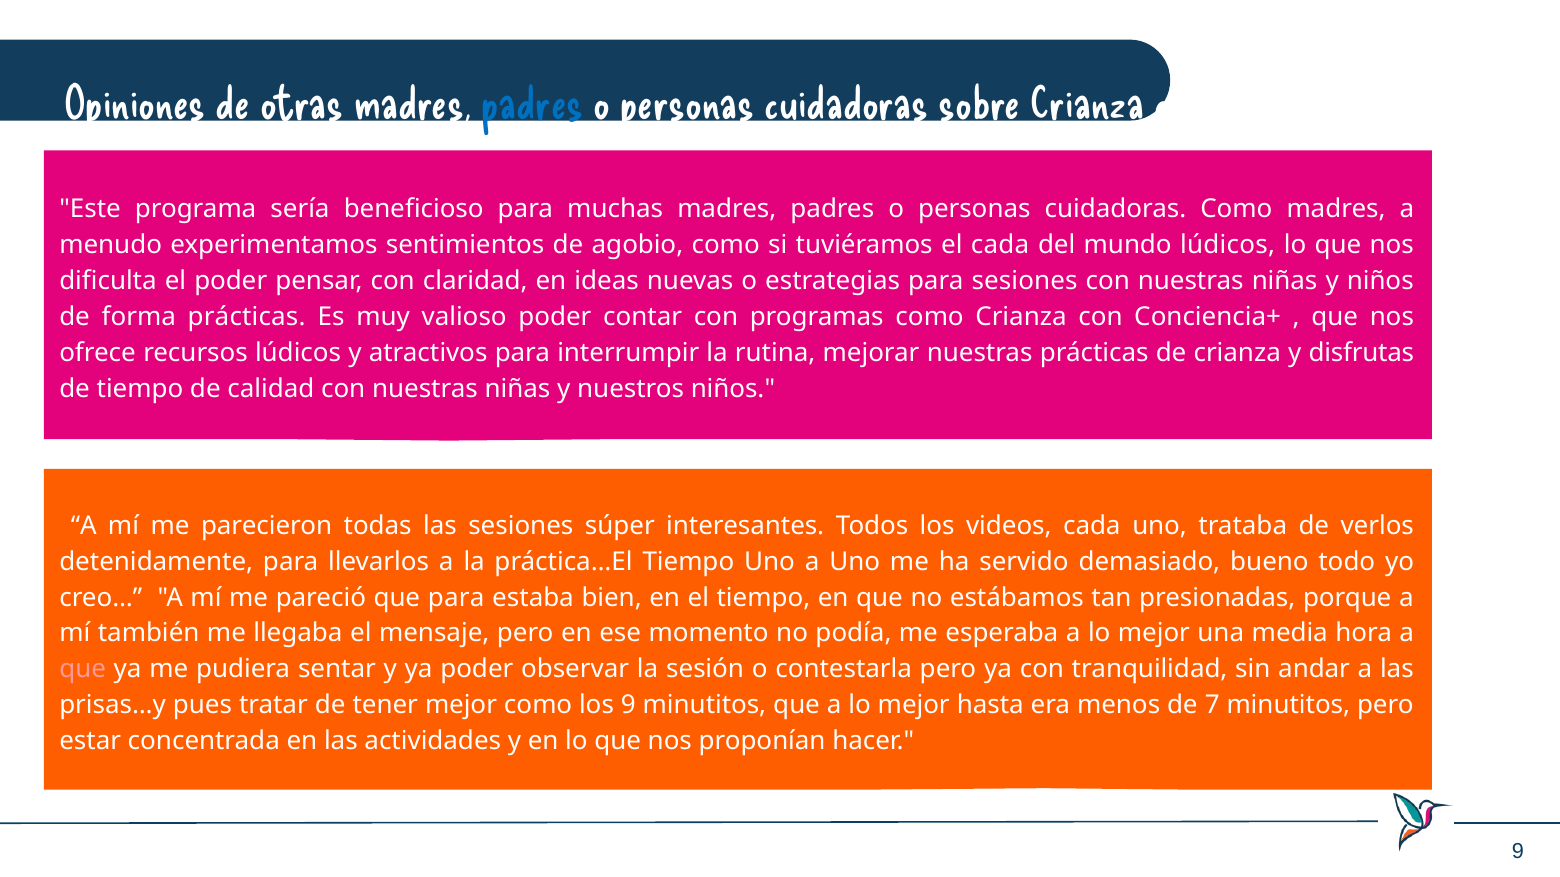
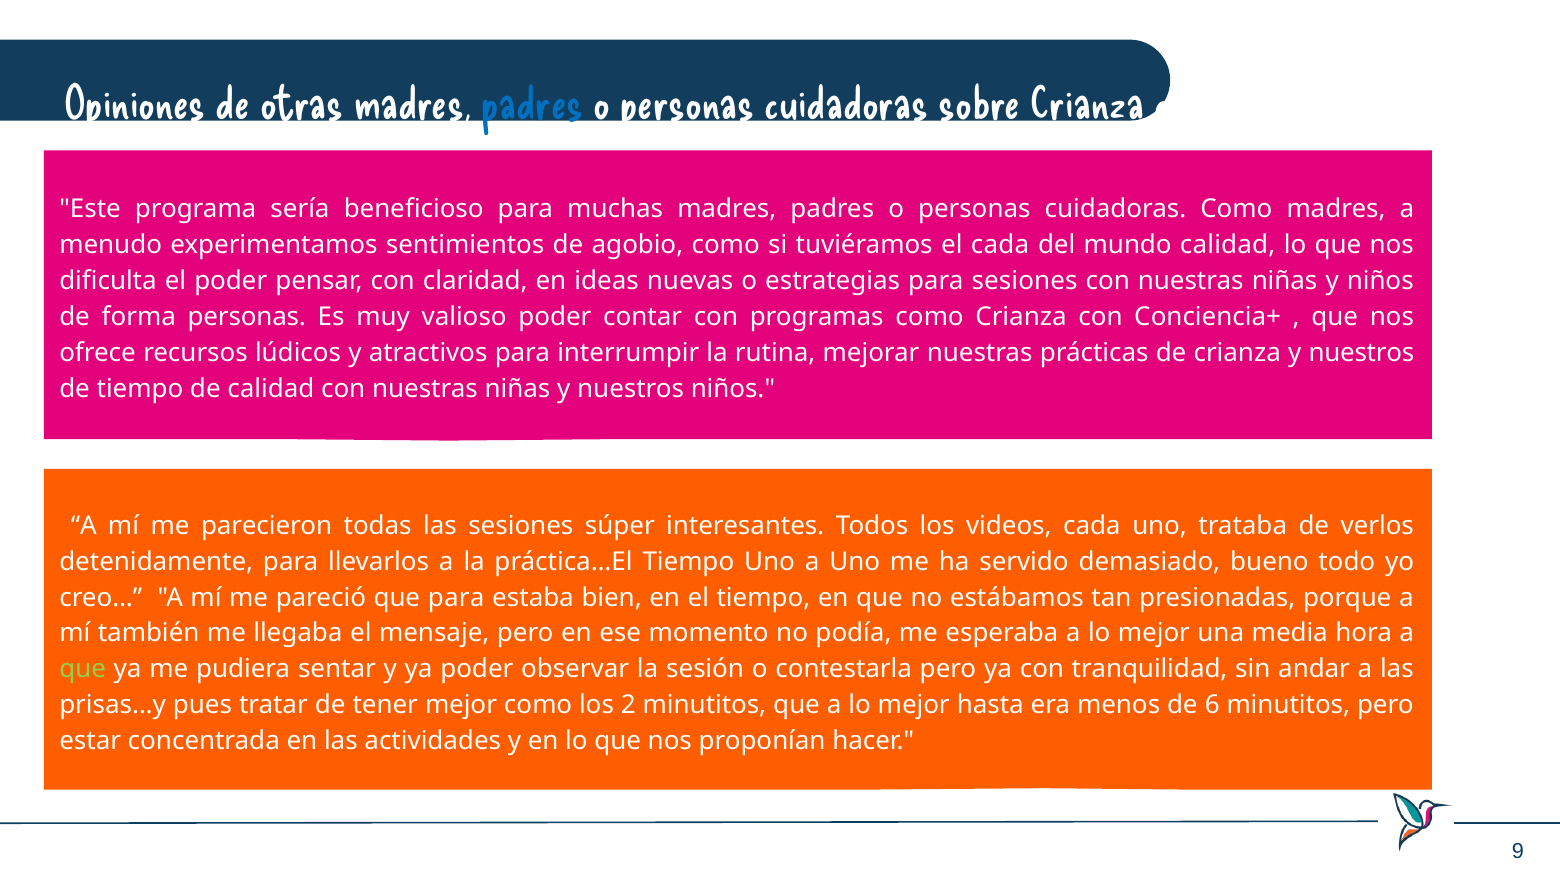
mundo lúdicos: lúdicos -> calidad
forma prácticas: prácticas -> personas
crianza y disfrutas: disfrutas -> nuestros
que at (83, 670) colour: pink -> light green
los 9: 9 -> 2
7: 7 -> 6
